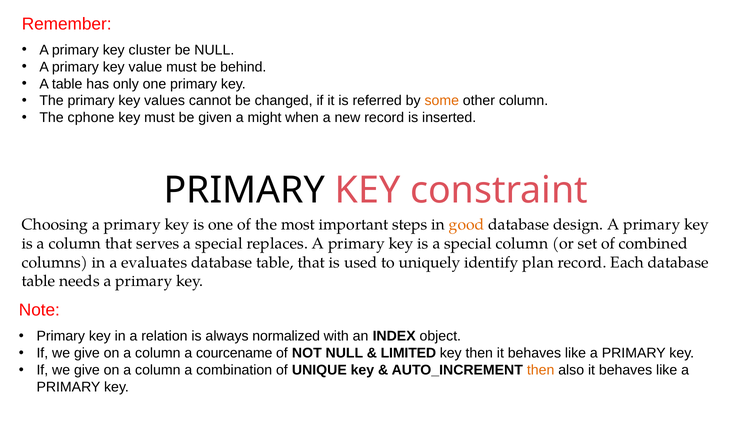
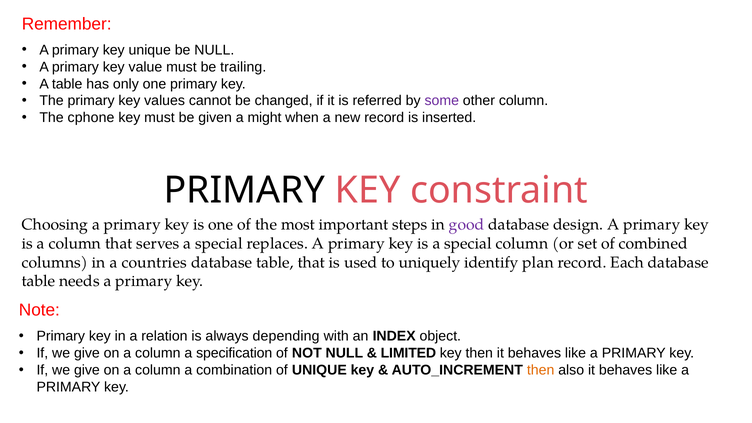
key cluster: cluster -> unique
behind: behind -> trailing
some colour: orange -> purple
good colour: orange -> purple
evaluates: evaluates -> countries
normalized: normalized -> depending
courcename: courcename -> specification
